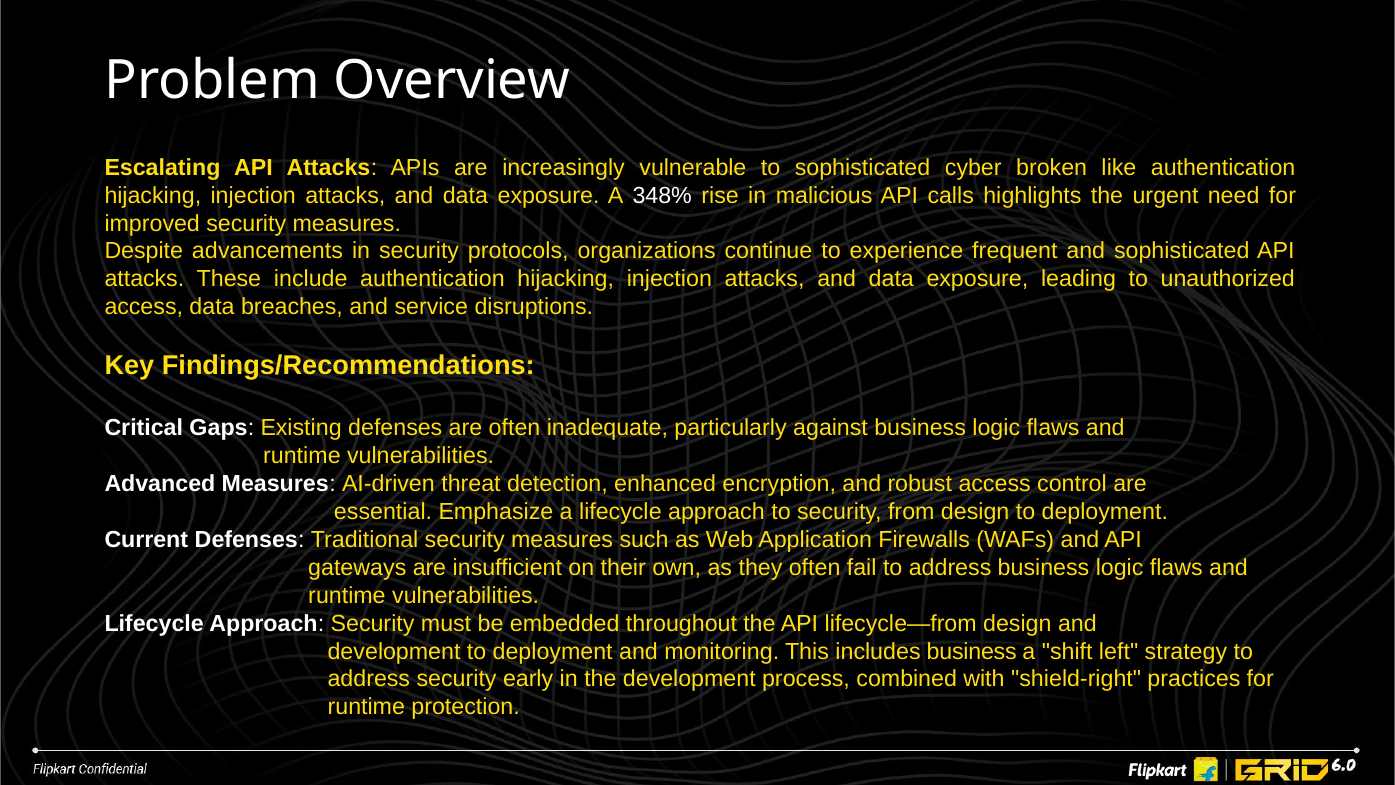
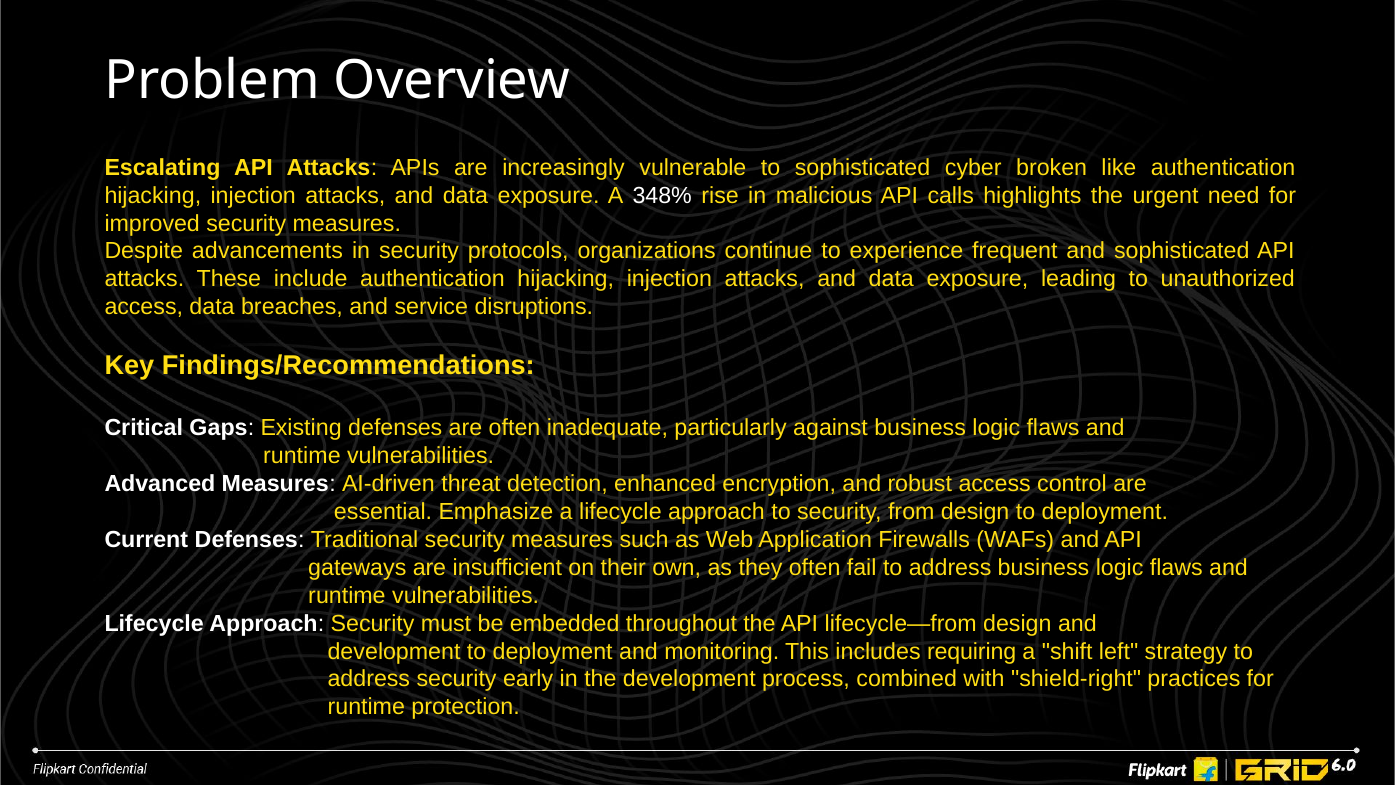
includes business: business -> requiring
